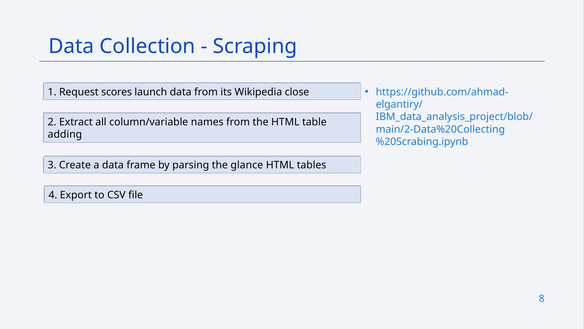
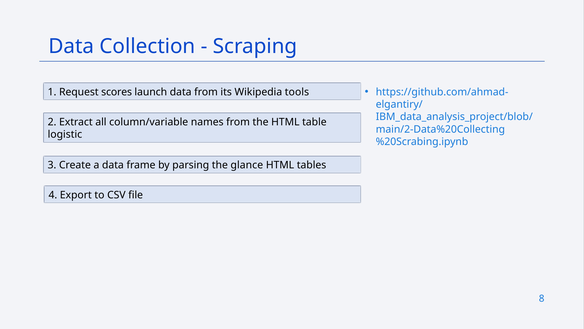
close: close -> tools
adding: adding -> logistic
